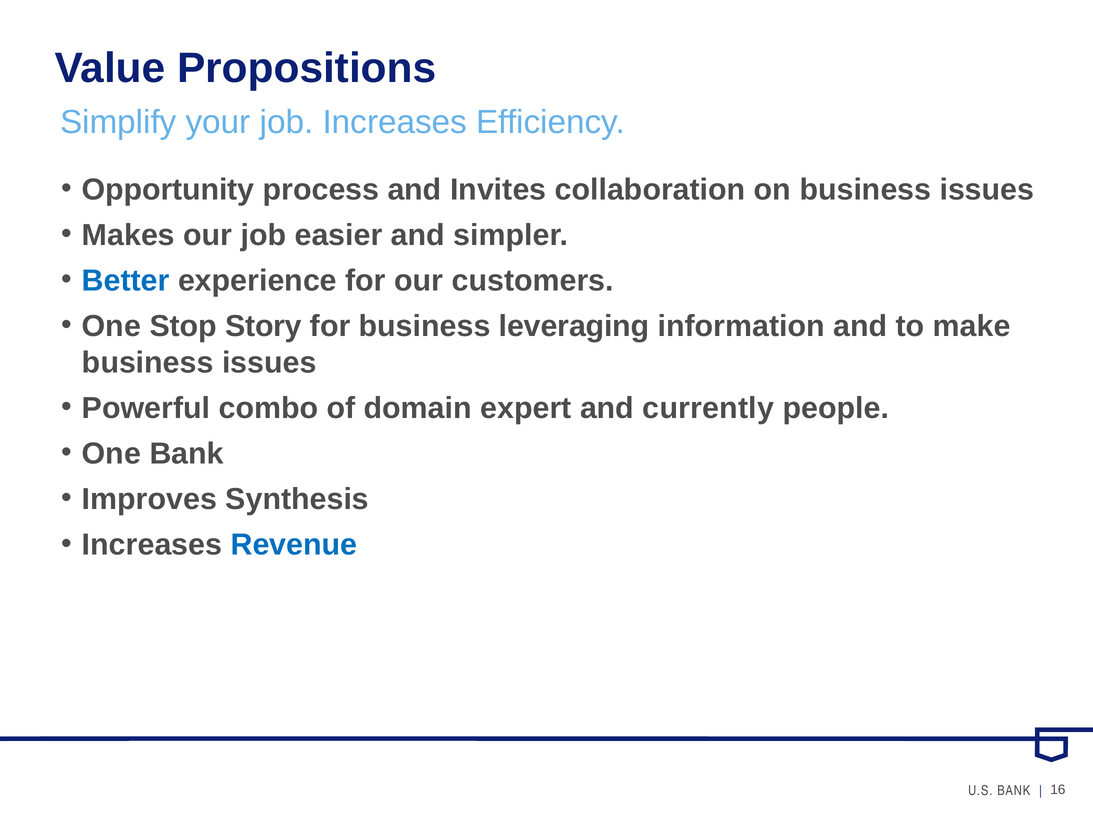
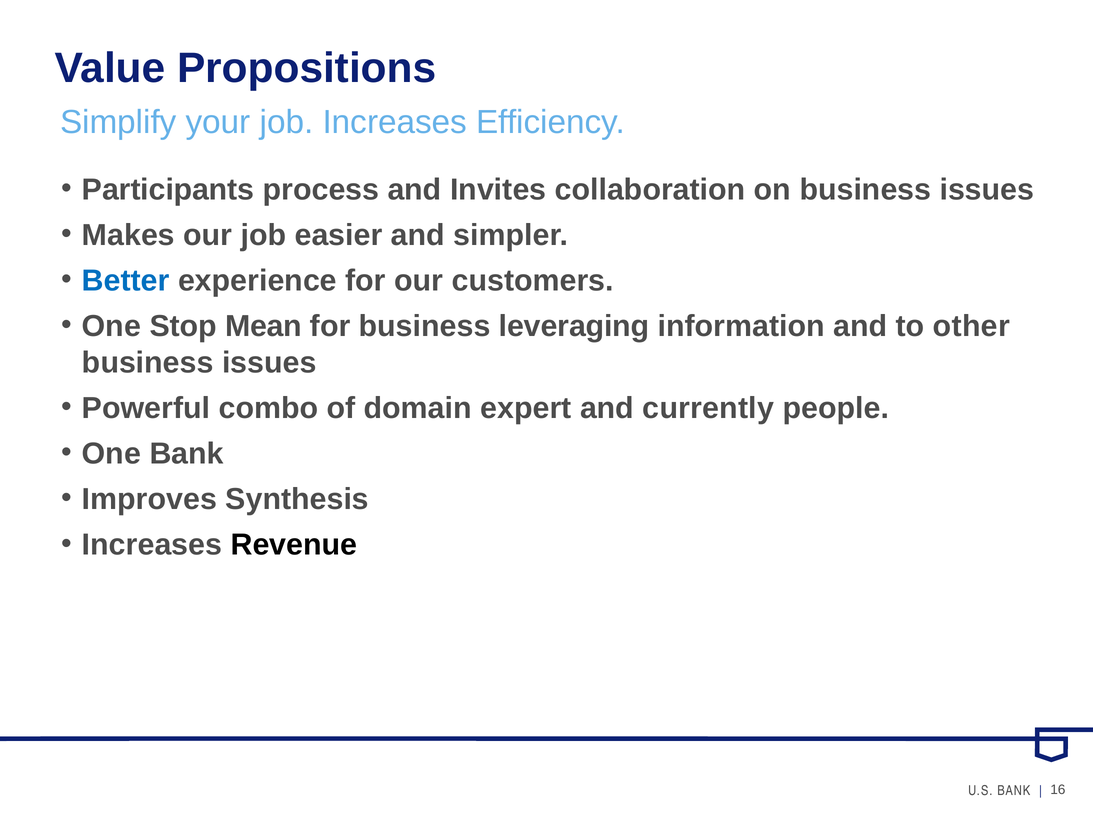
Opportunity: Opportunity -> Participants
Story: Story -> Mean
make: make -> other
Revenue colour: blue -> black
